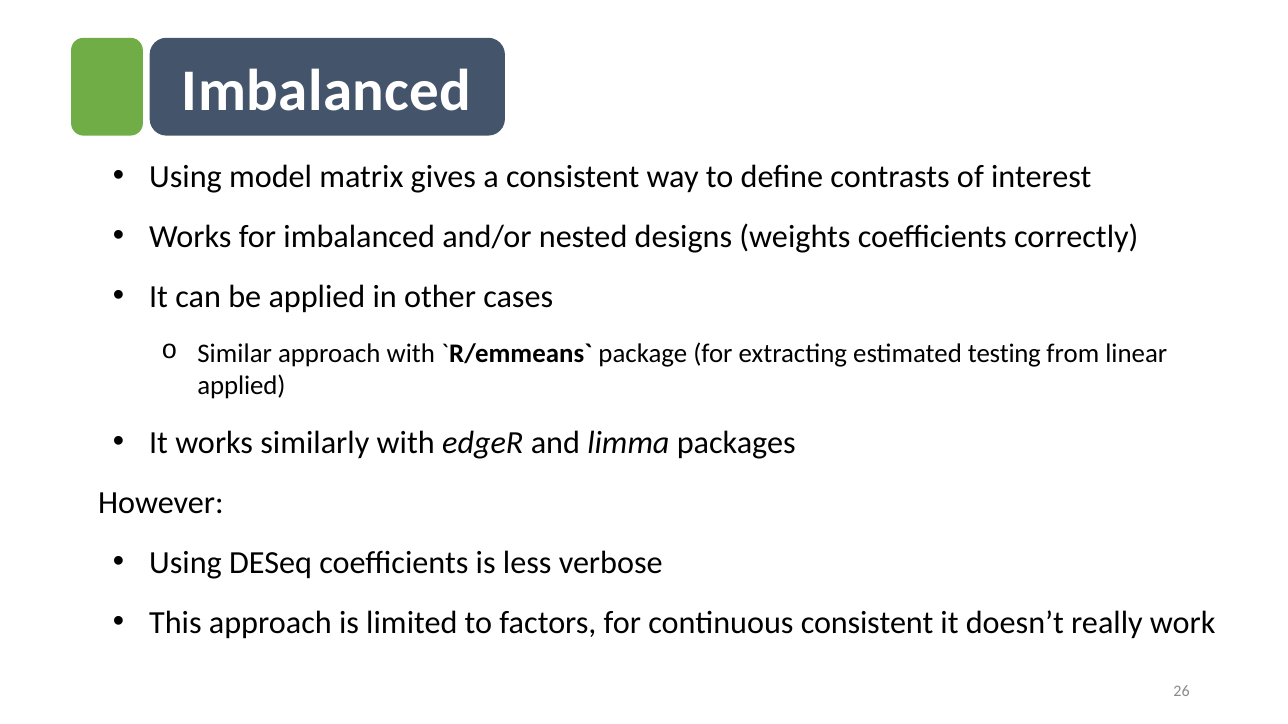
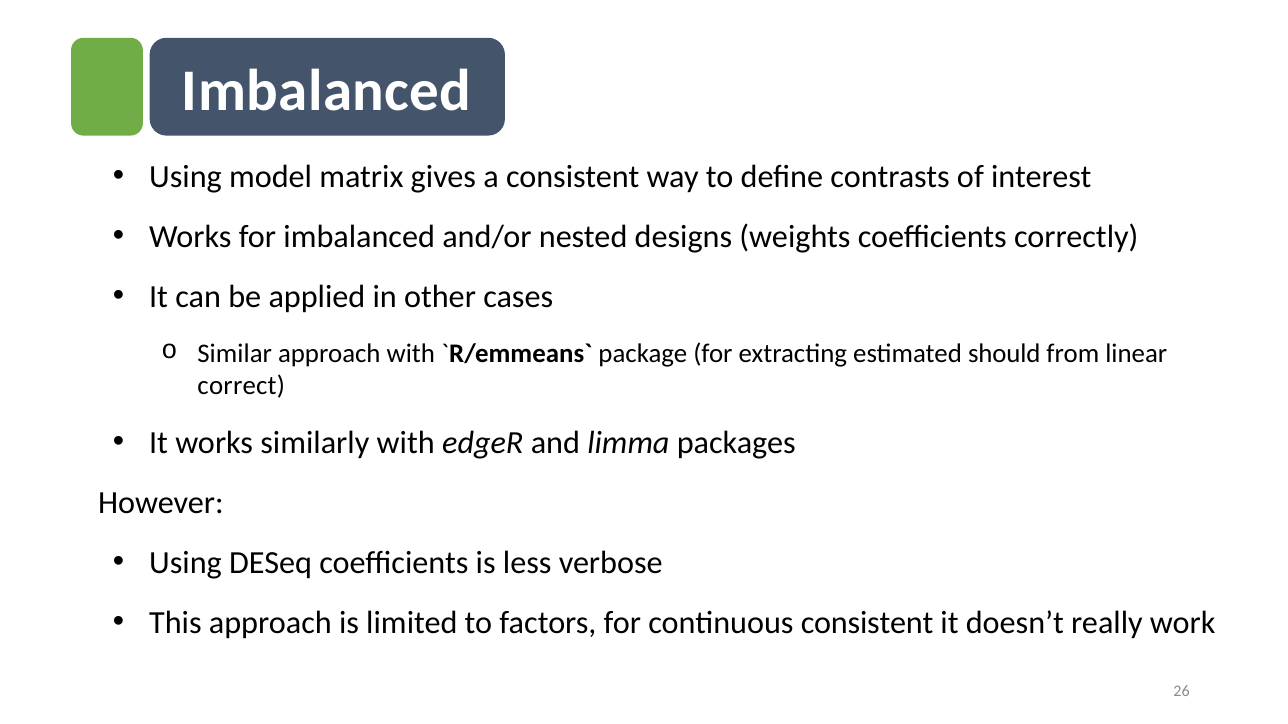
testing: testing -> should
applied at (241, 386): applied -> correct
